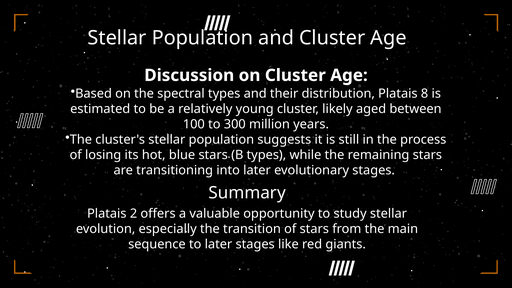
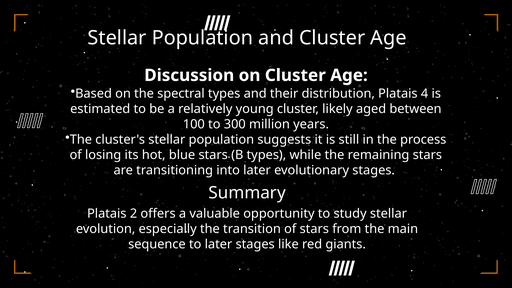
8: 8 -> 4
